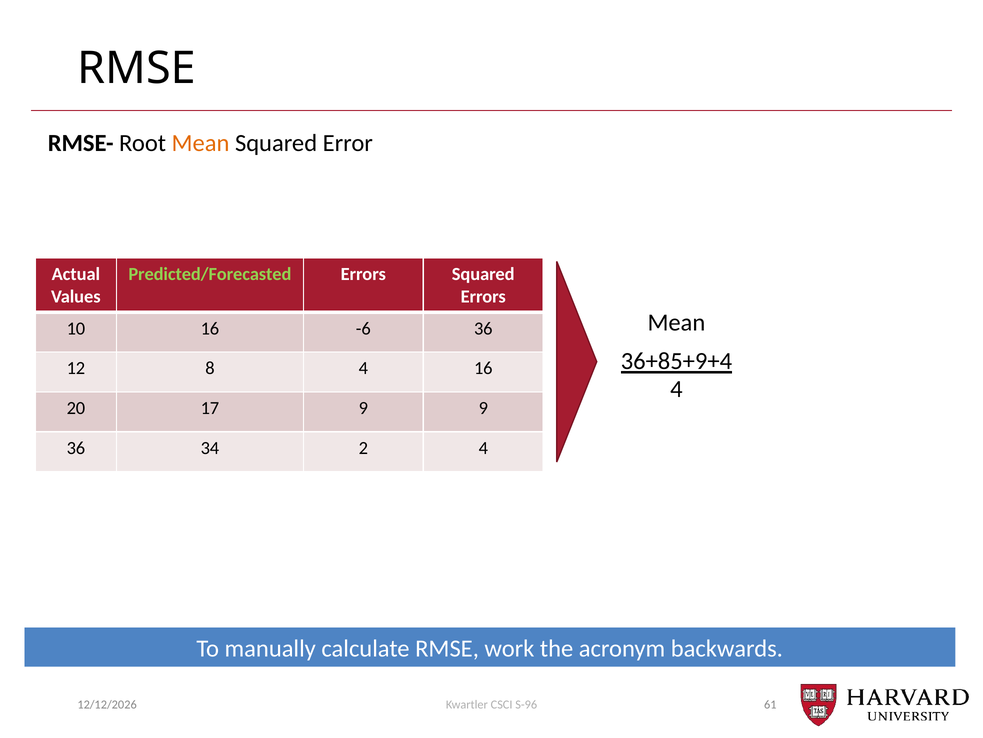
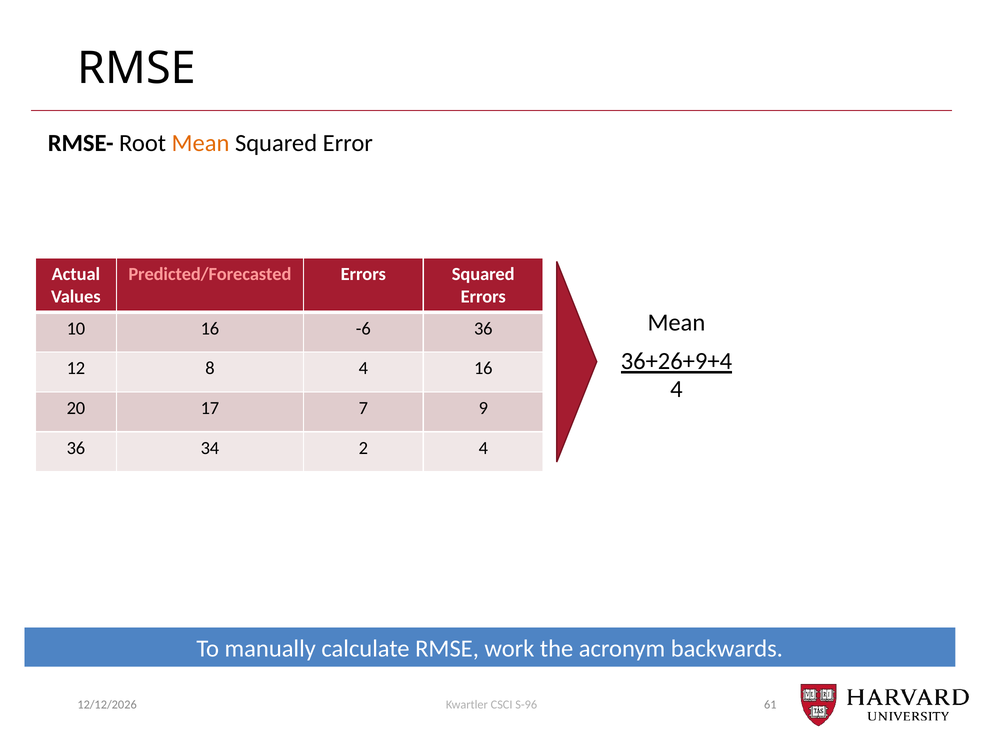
Predicted/Forecasted colour: light green -> pink
36+85+9+4: 36+85+9+4 -> 36+26+9+4
17 9: 9 -> 7
